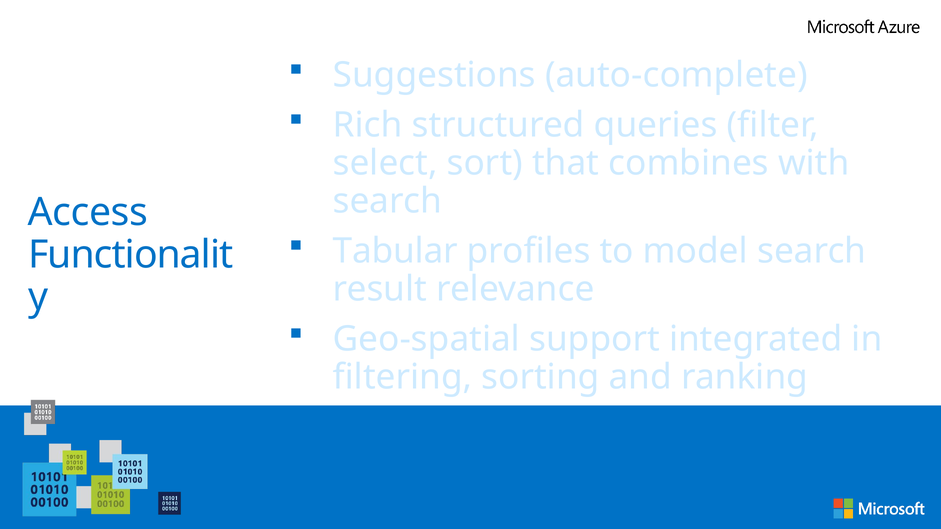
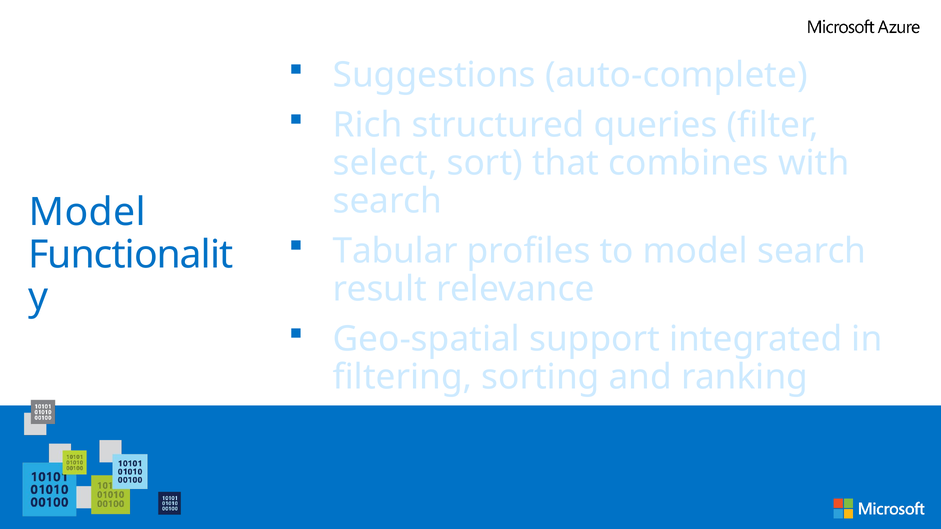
Access at (88, 212): Access -> Model
